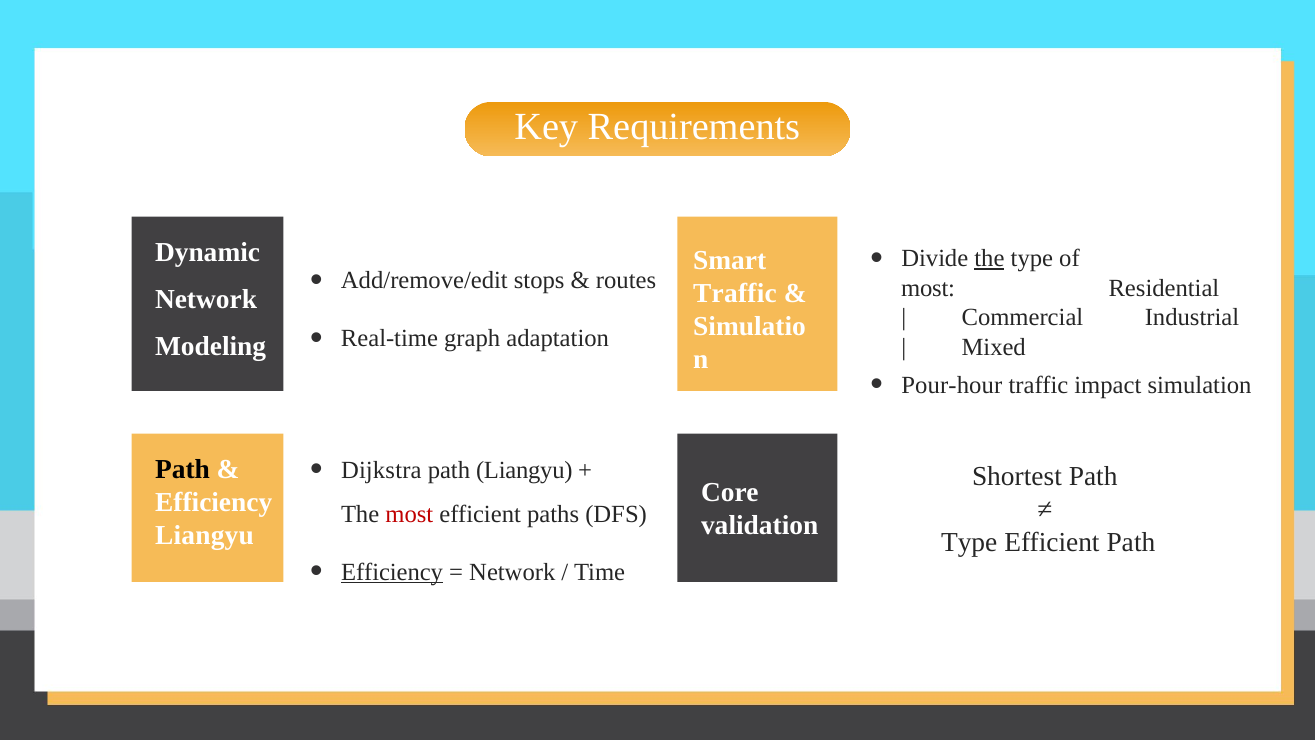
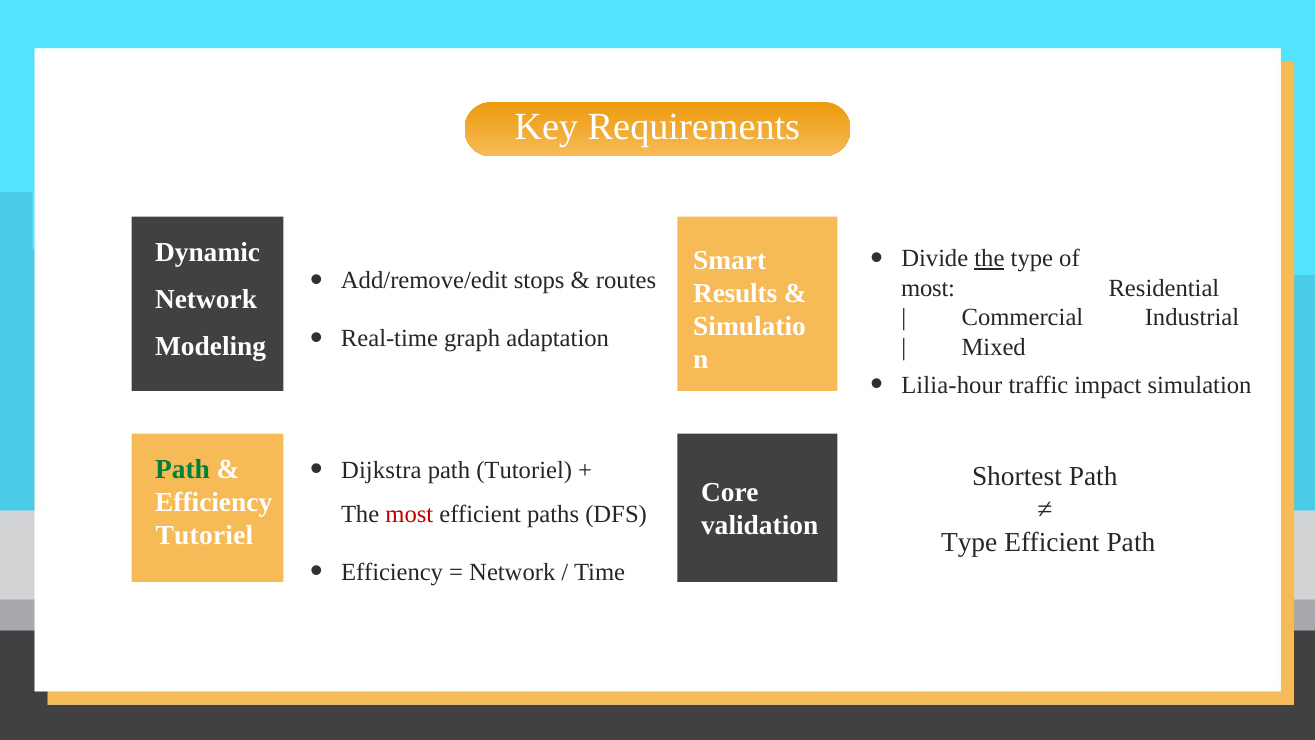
Traffic at (735, 293): Traffic -> Results
Pour-hour: Pour-hour -> Lilia-hour
path Liangyu: Liangyu -> Tutoriel
Path at (182, 470) colour: black -> green
Liangyu at (204, 535): Liangyu -> Tutoriel
Efficiency at (392, 572) underline: present -> none
